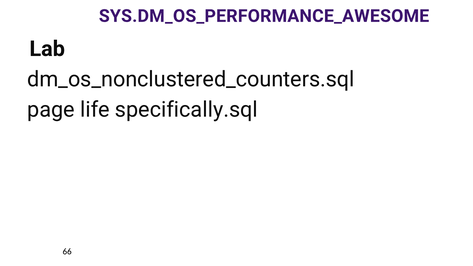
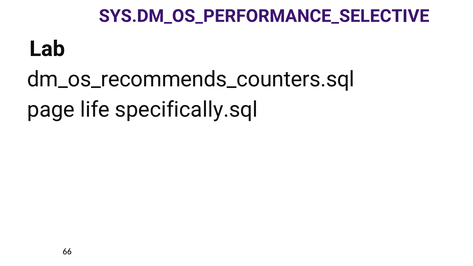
SYS.DM_OS_PERFORMANCE_AWESOME: SYS.DM_OS_PERFORMANCE_AWESOME -> SYS.DM_OS_PERFORMANCE_SELECTIVE
dm_os_nonclustered_counters.sql: dm_os_nonclustered_counters.sql -> dm_os_recommends_counters.sql
